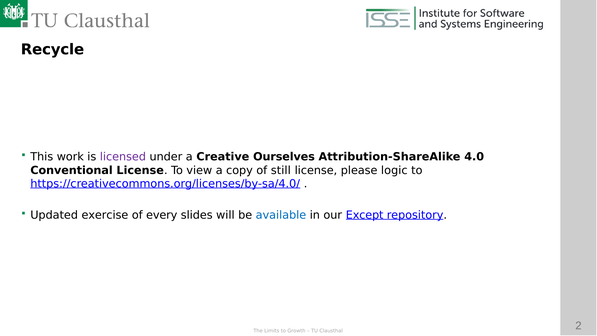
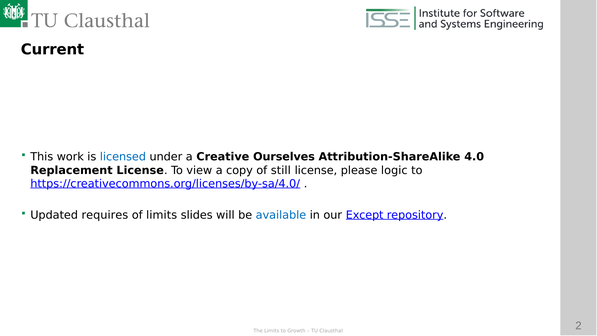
Recycle: Recycle -> Current
licensed colour: purple -> blue
Conventional: Conventional -> Replacement
exercise: exercise -> requires
of every: every -> limits
